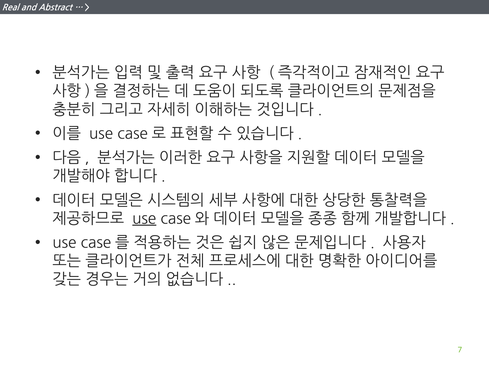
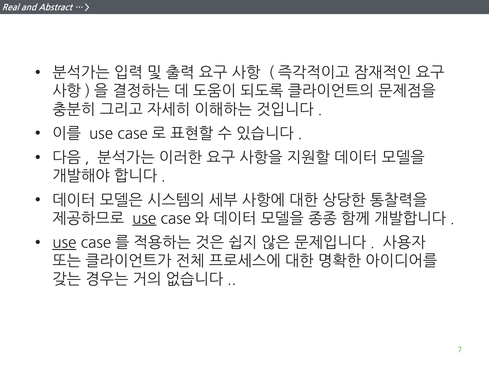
use at (64, 243) underline: none -> present
